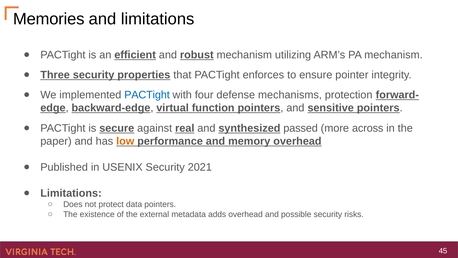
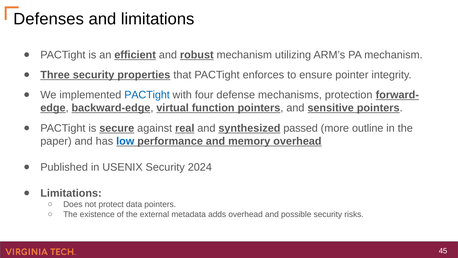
Memories: Memories -> Defenses
across: across -> outline
low colour: orange -> blue
2021: 2021 -> 2024
